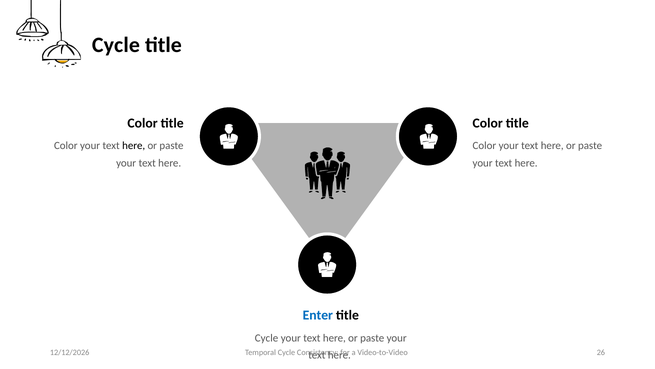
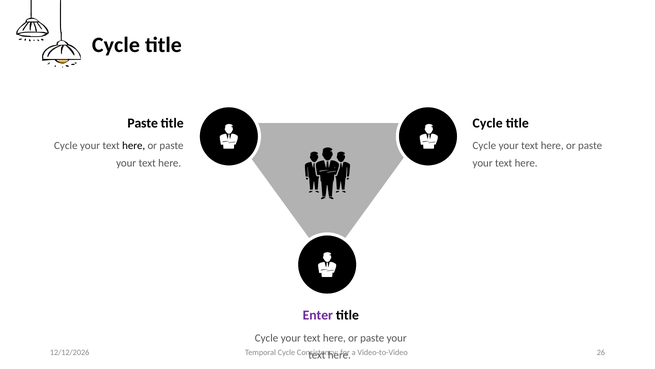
Color at (143, 123): Color -> Paste
Color at (488, 123): Color -> Cycle
Color at (66, 146): Color -> Cycle
Color at (484, 146): Color -> Cycle
Enter colour: blue -> purple
